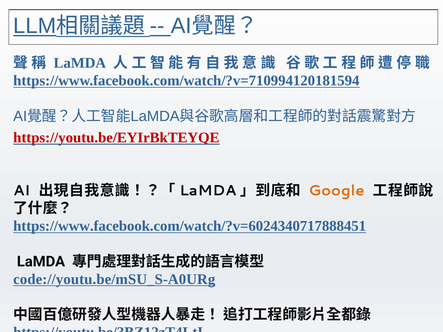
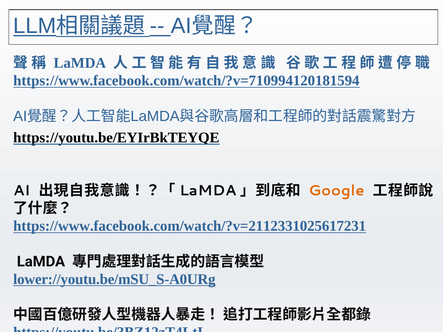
https://youtu.be/EYIrBkTEYQE colour: red -> black
https://www.facebook.com/watch/?v=6024340717888451: https://www.facebook.com/watch/?v=6024340717888451 -> https://www.facebook.com/watch/?v=2112331025617231
code://youtu.be/mSU_S-A0URg: code://youtu.be/mSU_S-A0URg -> lower://youtu.be/mSU_S-A0URg
